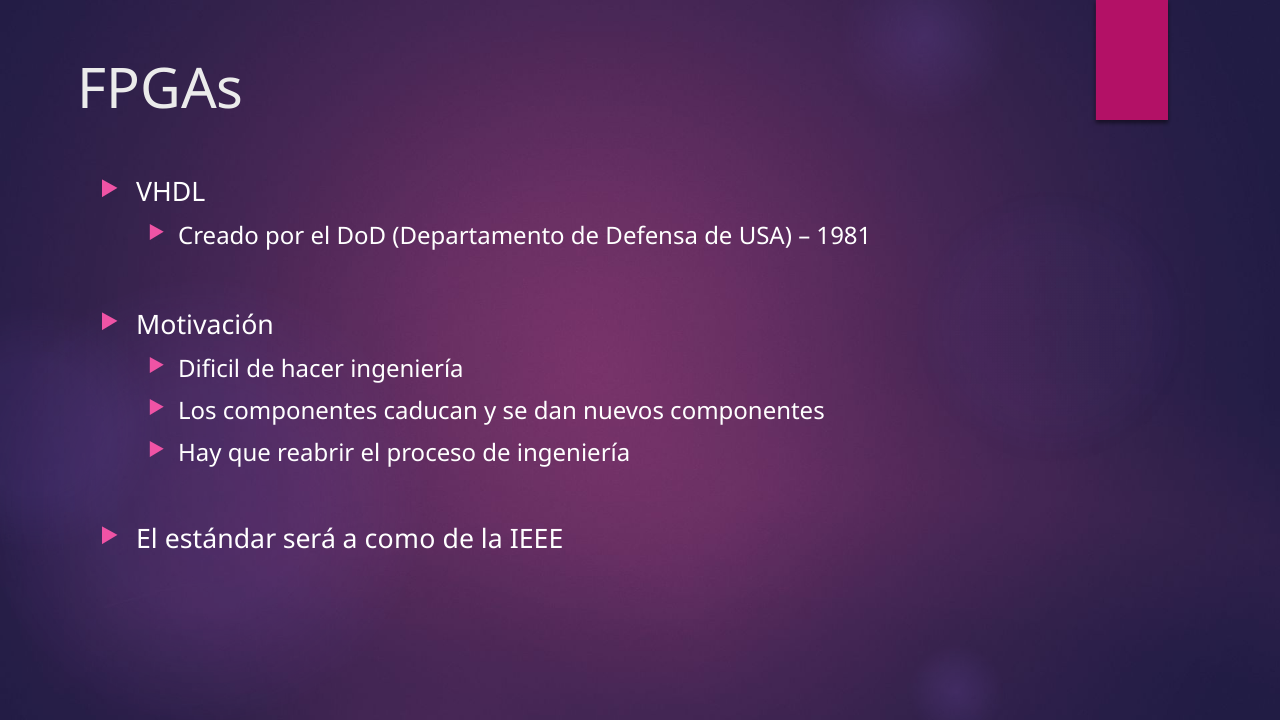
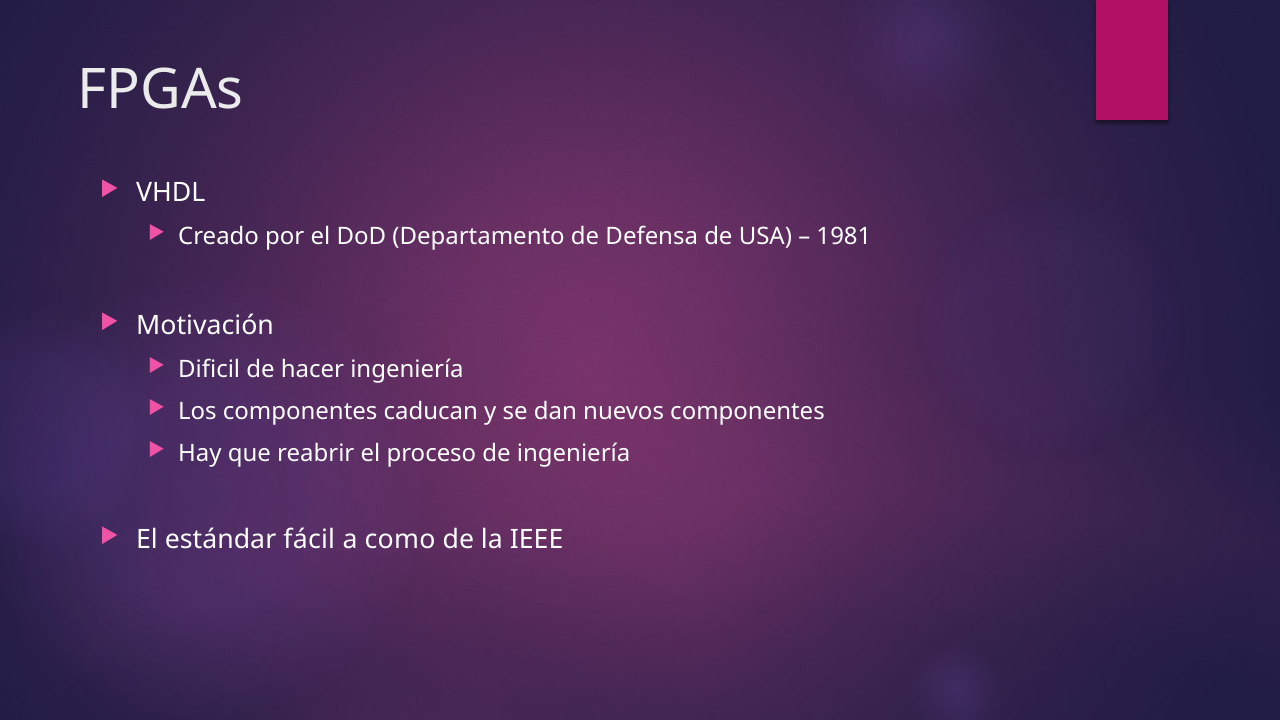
será: será -> fácil
